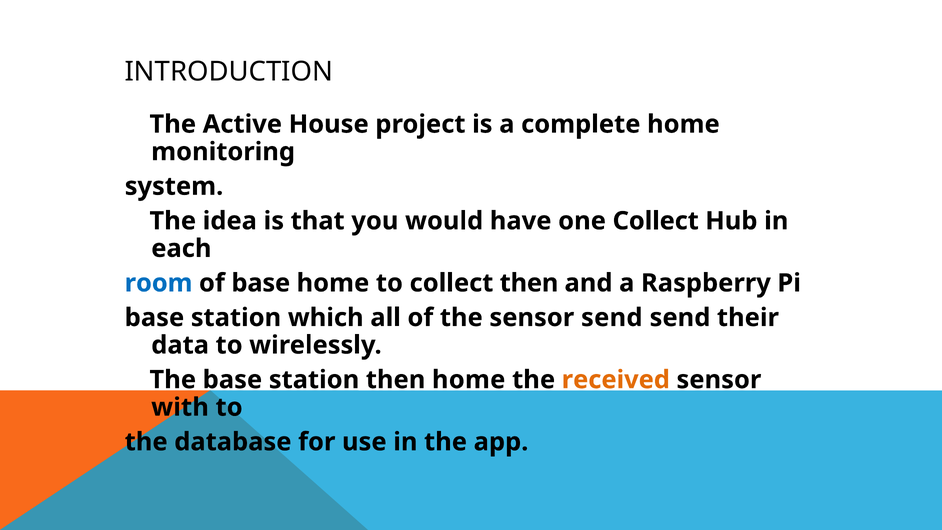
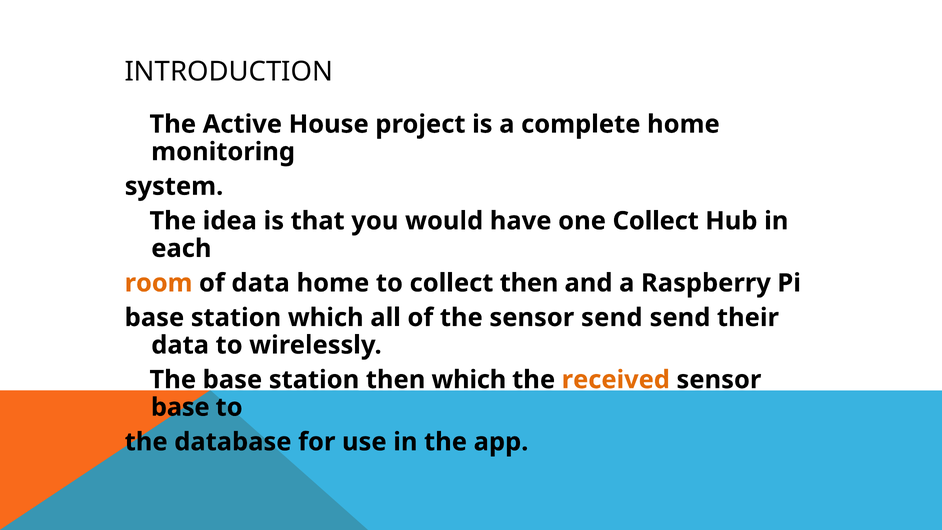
room colour: blue -> orange
of base: base -> data
then home: home -> which
with at (180, 407): with -> base
